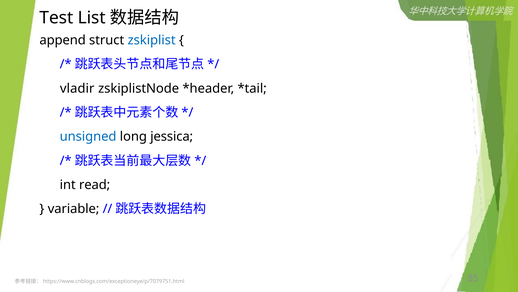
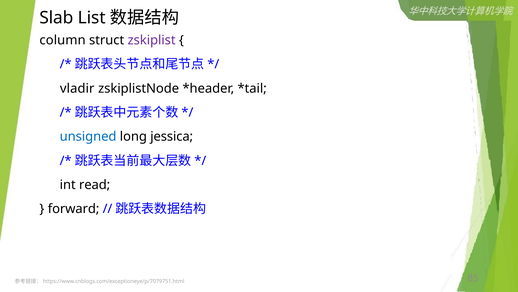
Test: Test -> Slab
append: append -> column
zskiplist colour: blue -> purple
variable: variable -> forward
